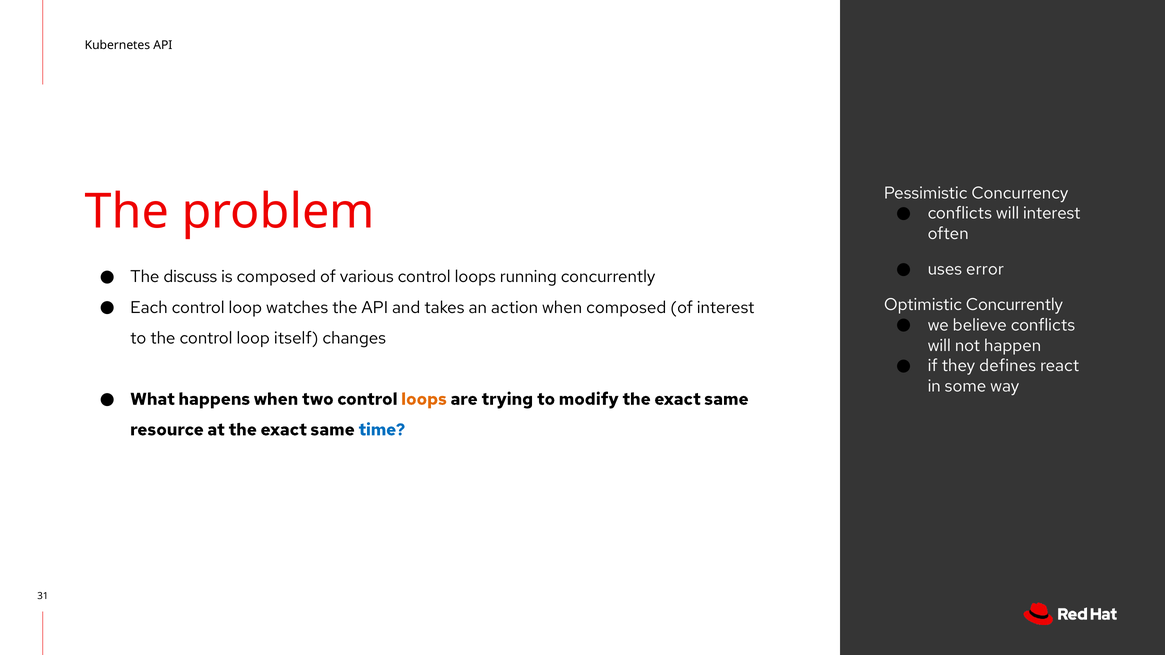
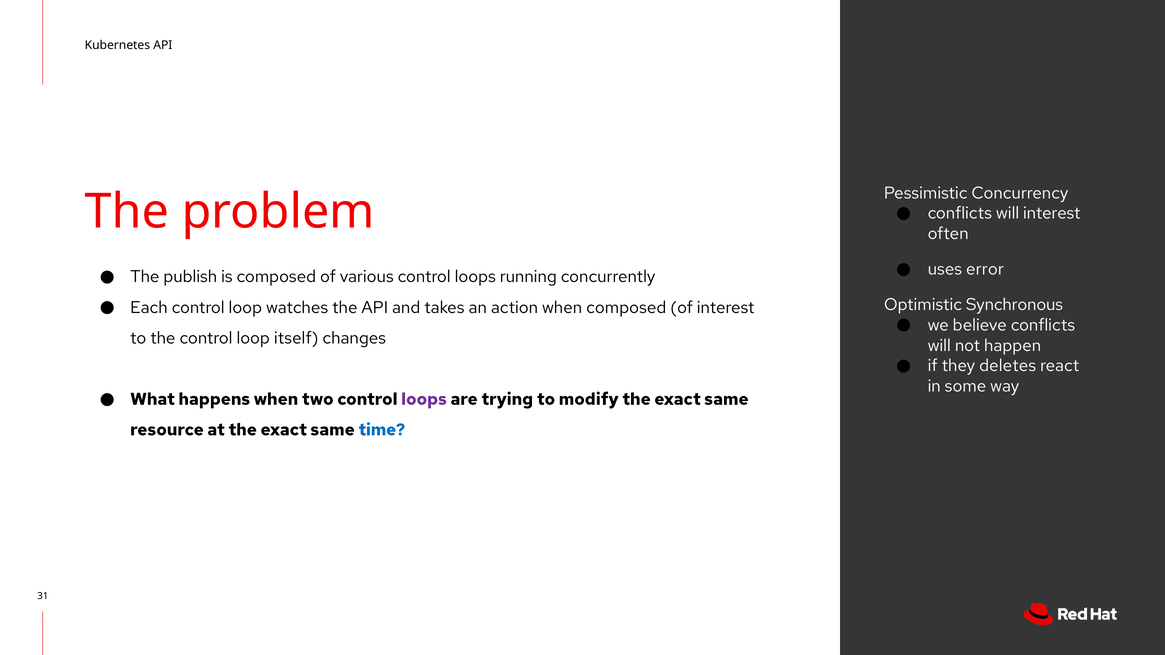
discuss: discuss -> publish
Optimistic Concurrently: Concurrently -> Synchronous
defines: defines -> deletes
loops at (424, 399) colour: orange -> purple
